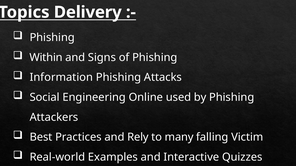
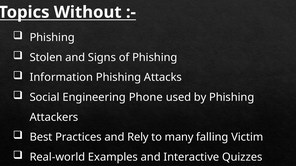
Delivery: Delivery -> Without
Within: Within -> Stolen
Online: Online -> Phone
